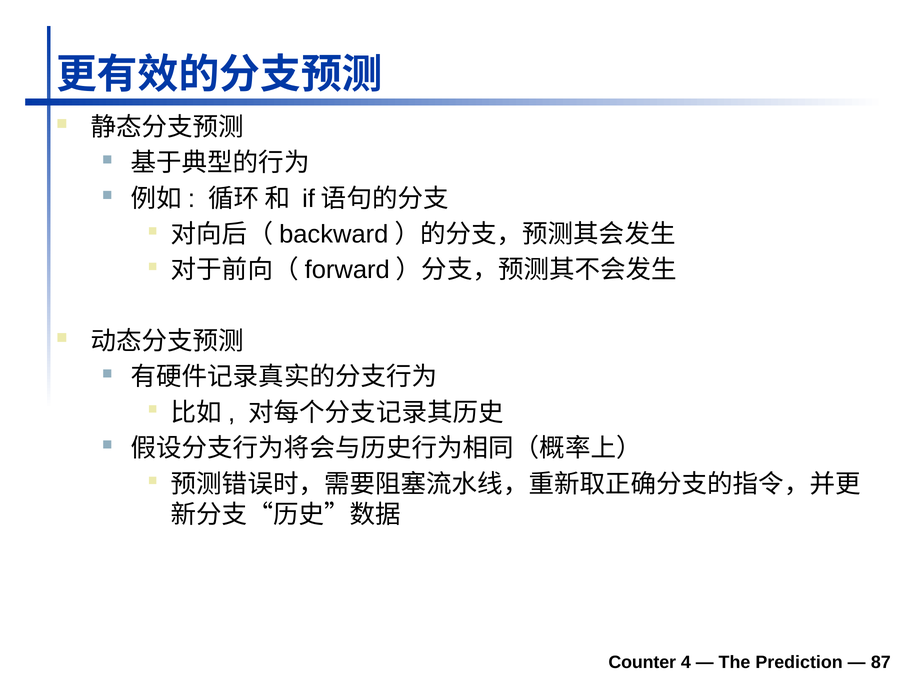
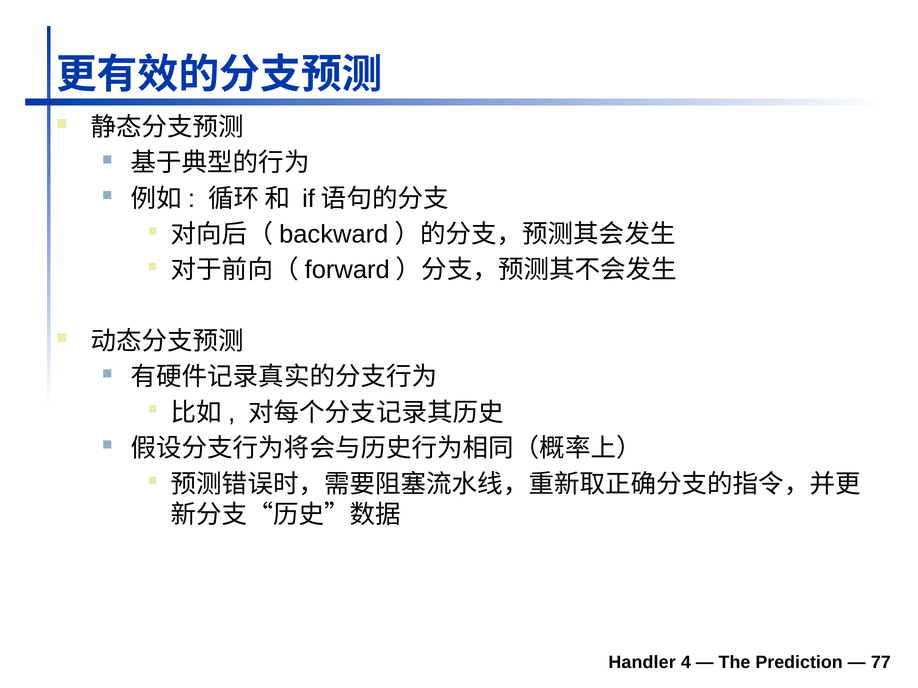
Counter: Counter -> Handler
87: 87 -> 77
